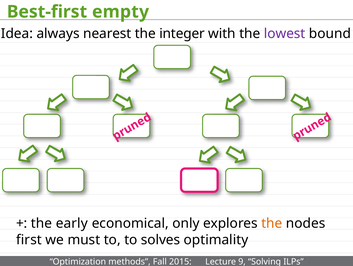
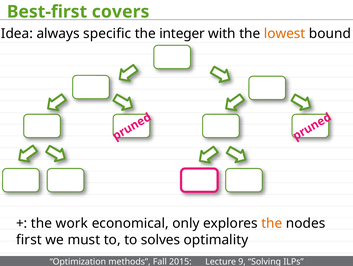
empty: empty -> covers
nearest: nearest -> specific
lowest colour: purple -> orange
early: early -> work
